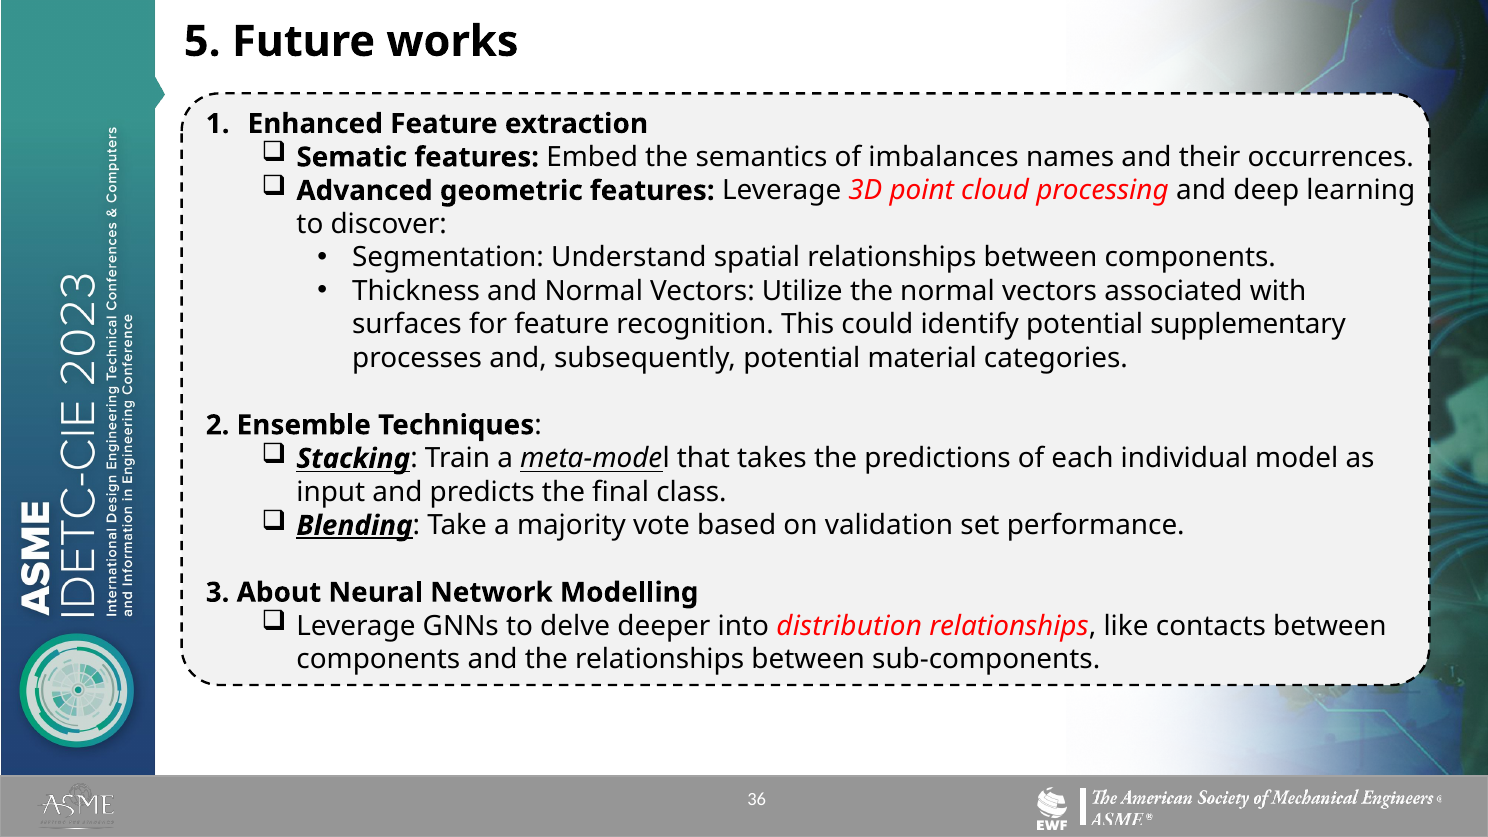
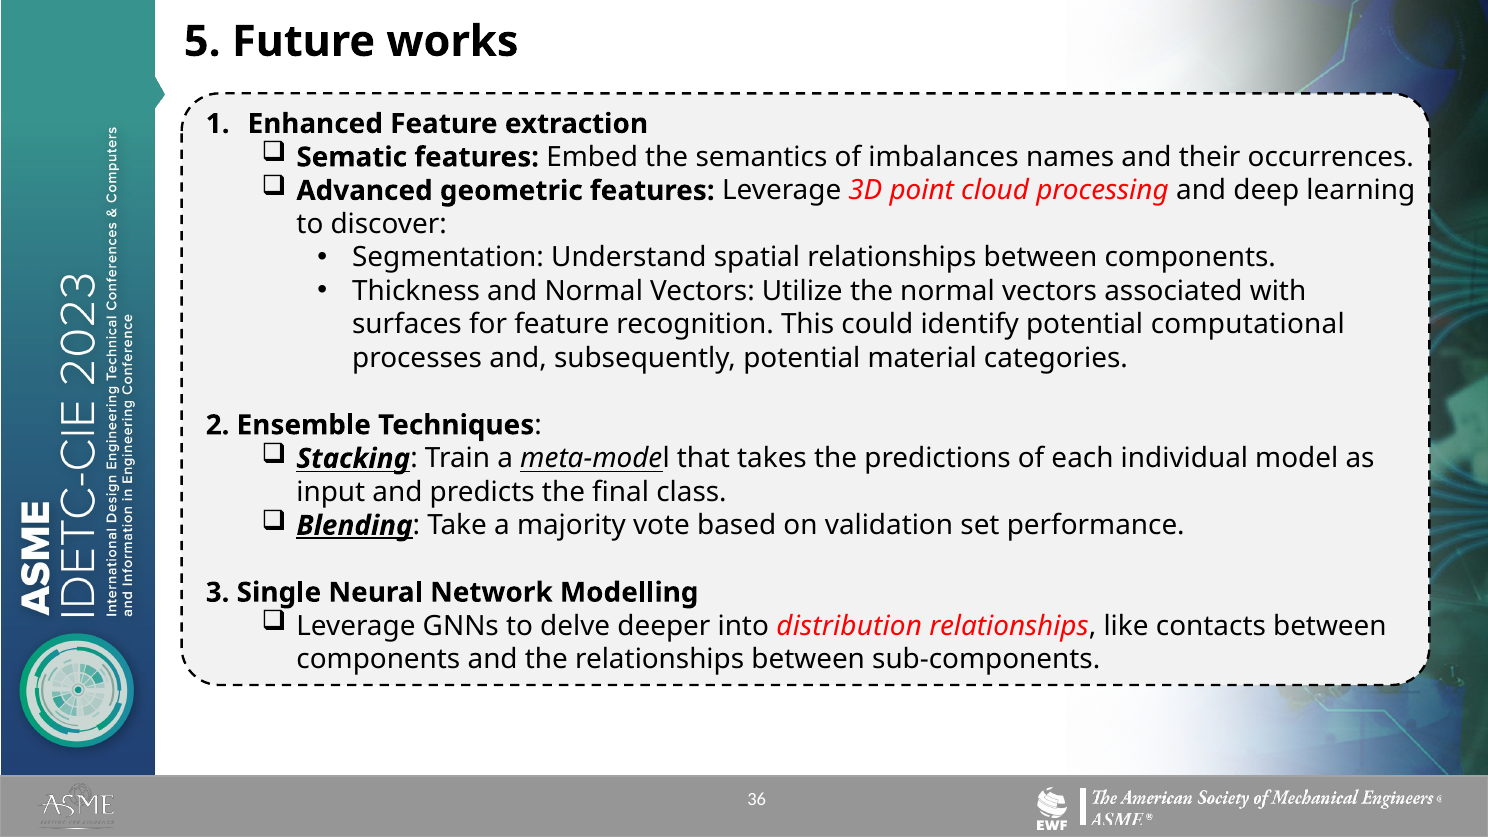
supplementary: supplementary -> computational
About: About -> Single
